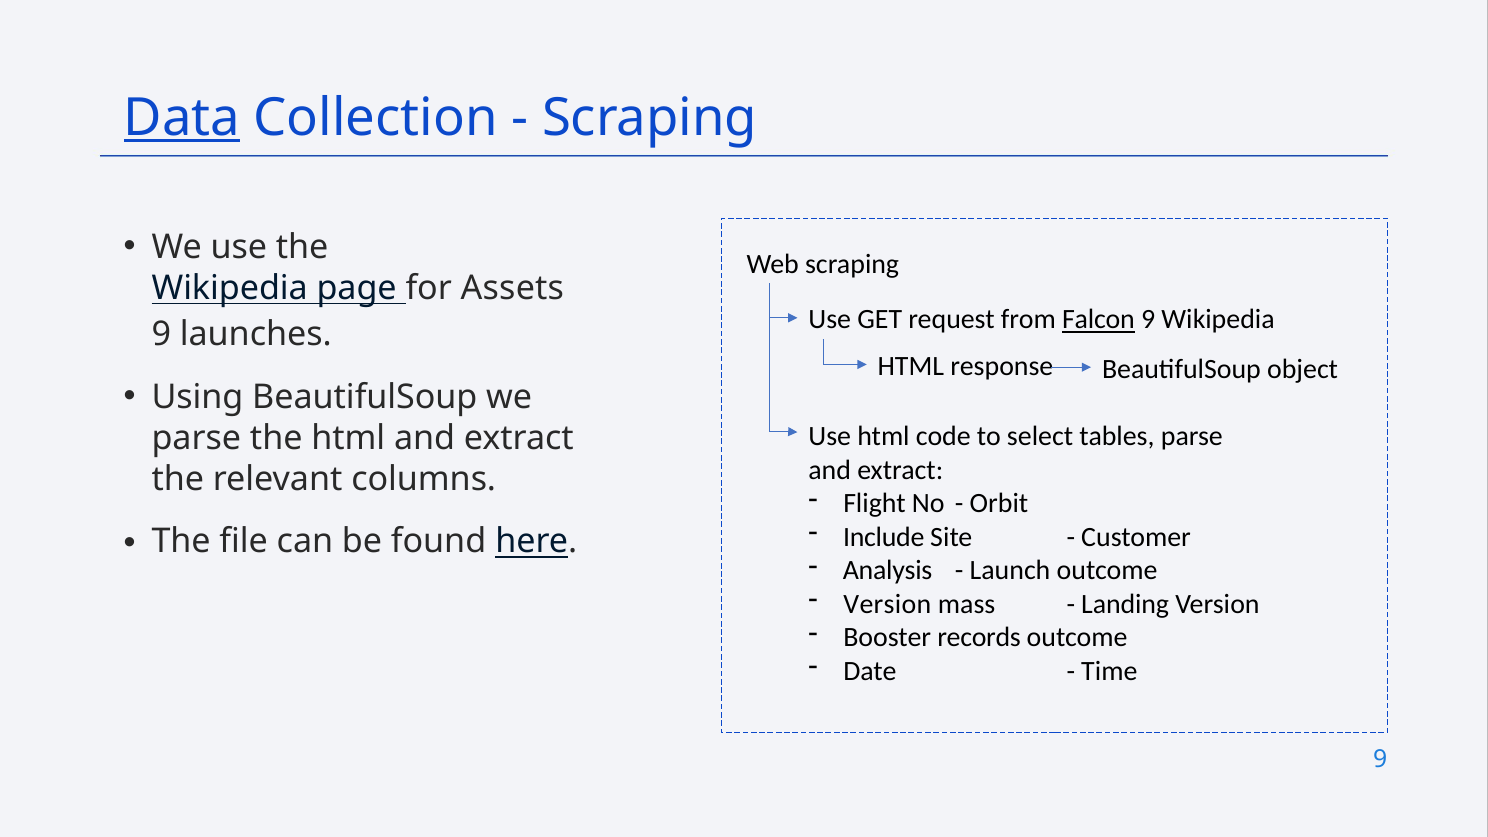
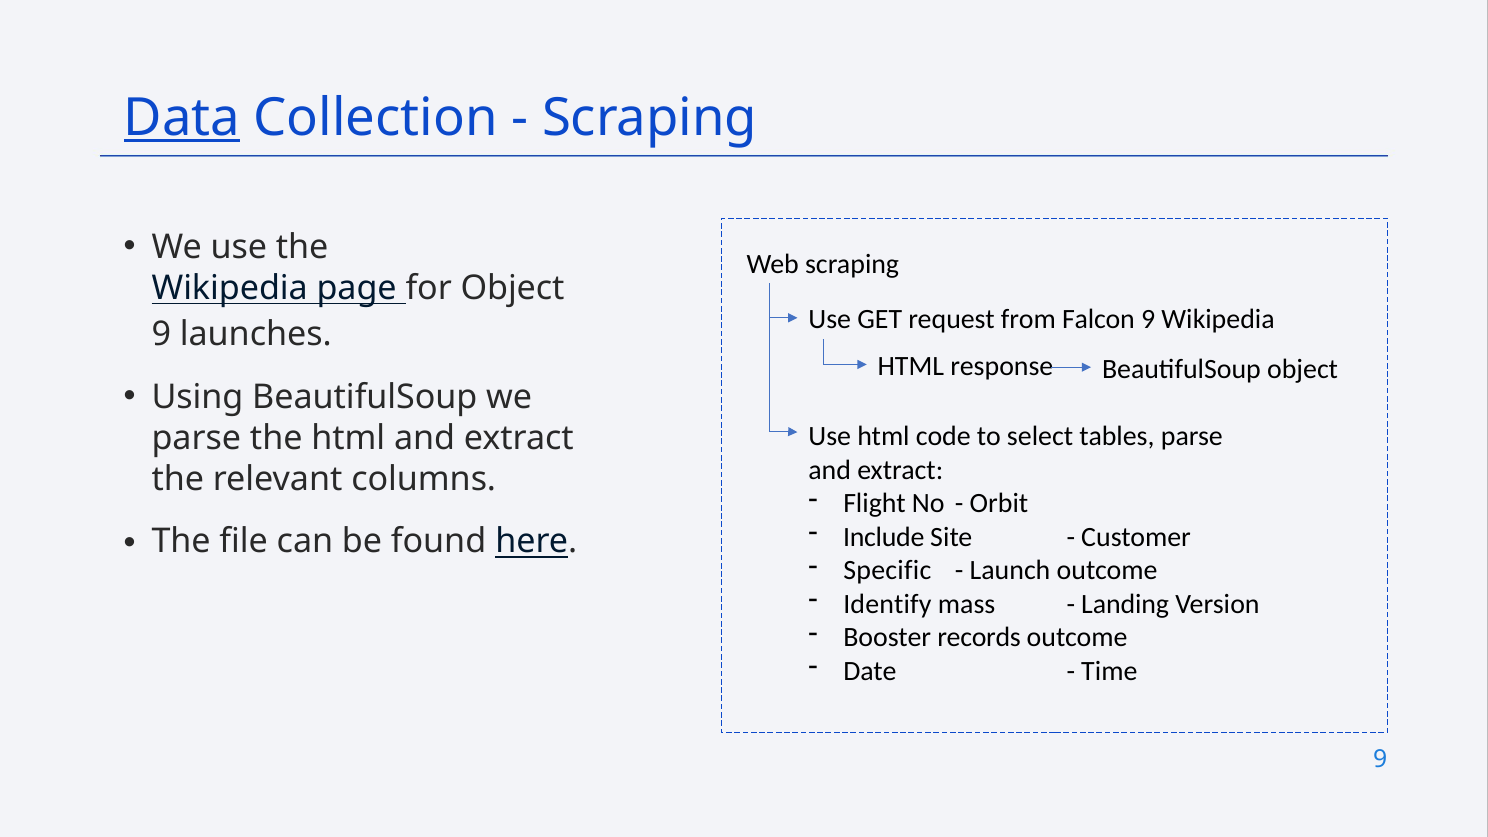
for Assets: Assets -> Object
Falcon underline: present -> none
Analysis: Analysis -> Specific
Version at (887, 604): Version -> Identify
